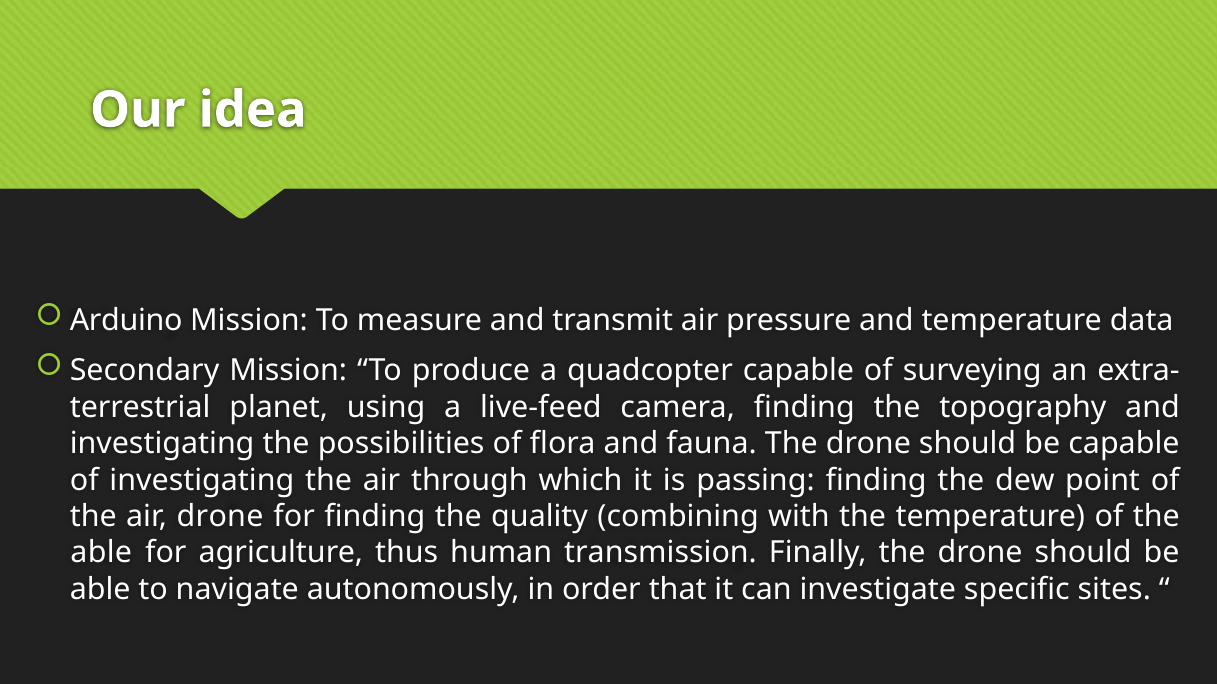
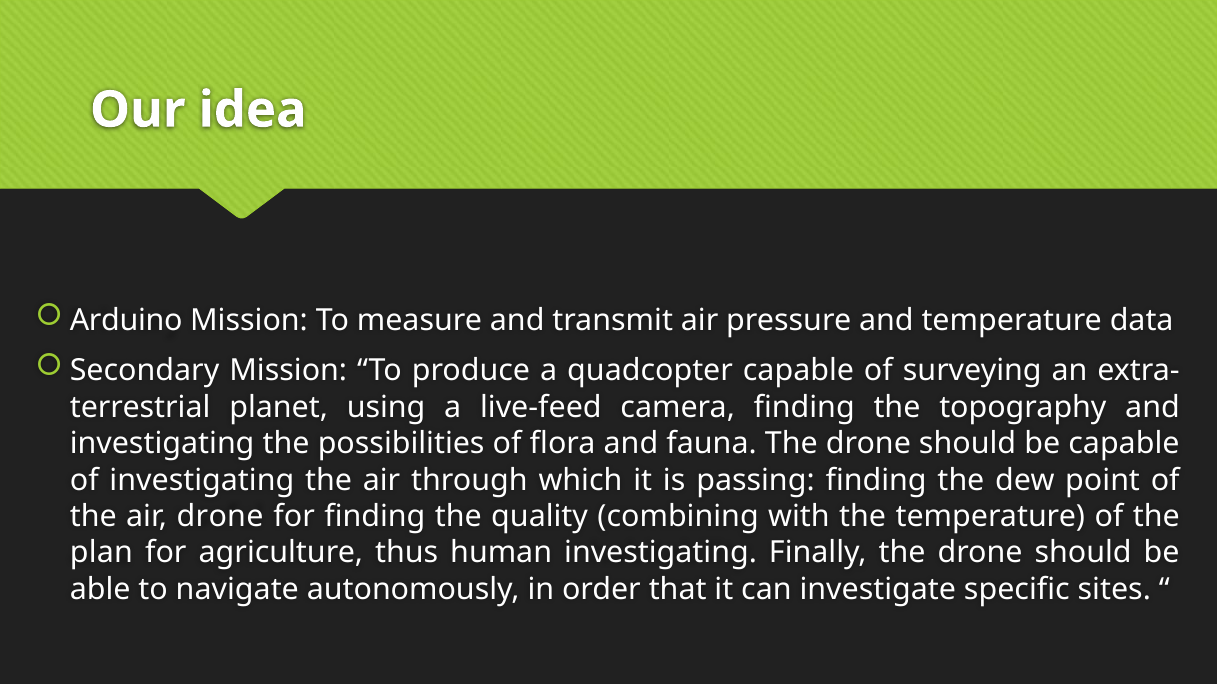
able at (101, 553): able -> plan
human transmission: transmission -> investigating
